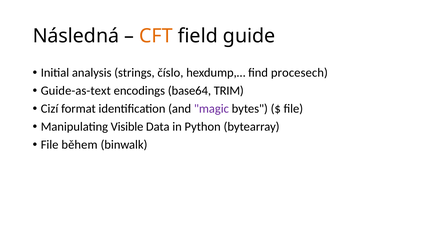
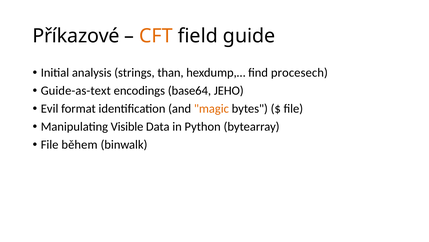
Následná: Následná -> Příkazové
číslo: číslo -> than
TRIM: TRIM -> JEHO
Cizí: Cizí -> Evil
magic colour: purple -> orange
